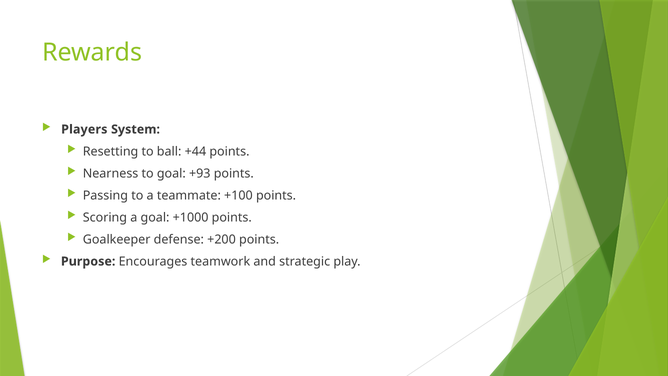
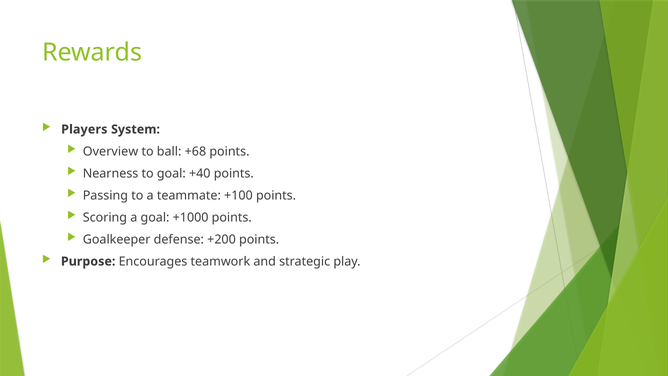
Resetting: Resetting -> Overview
+44: +44 -> +68
+93: +93 -> +40
